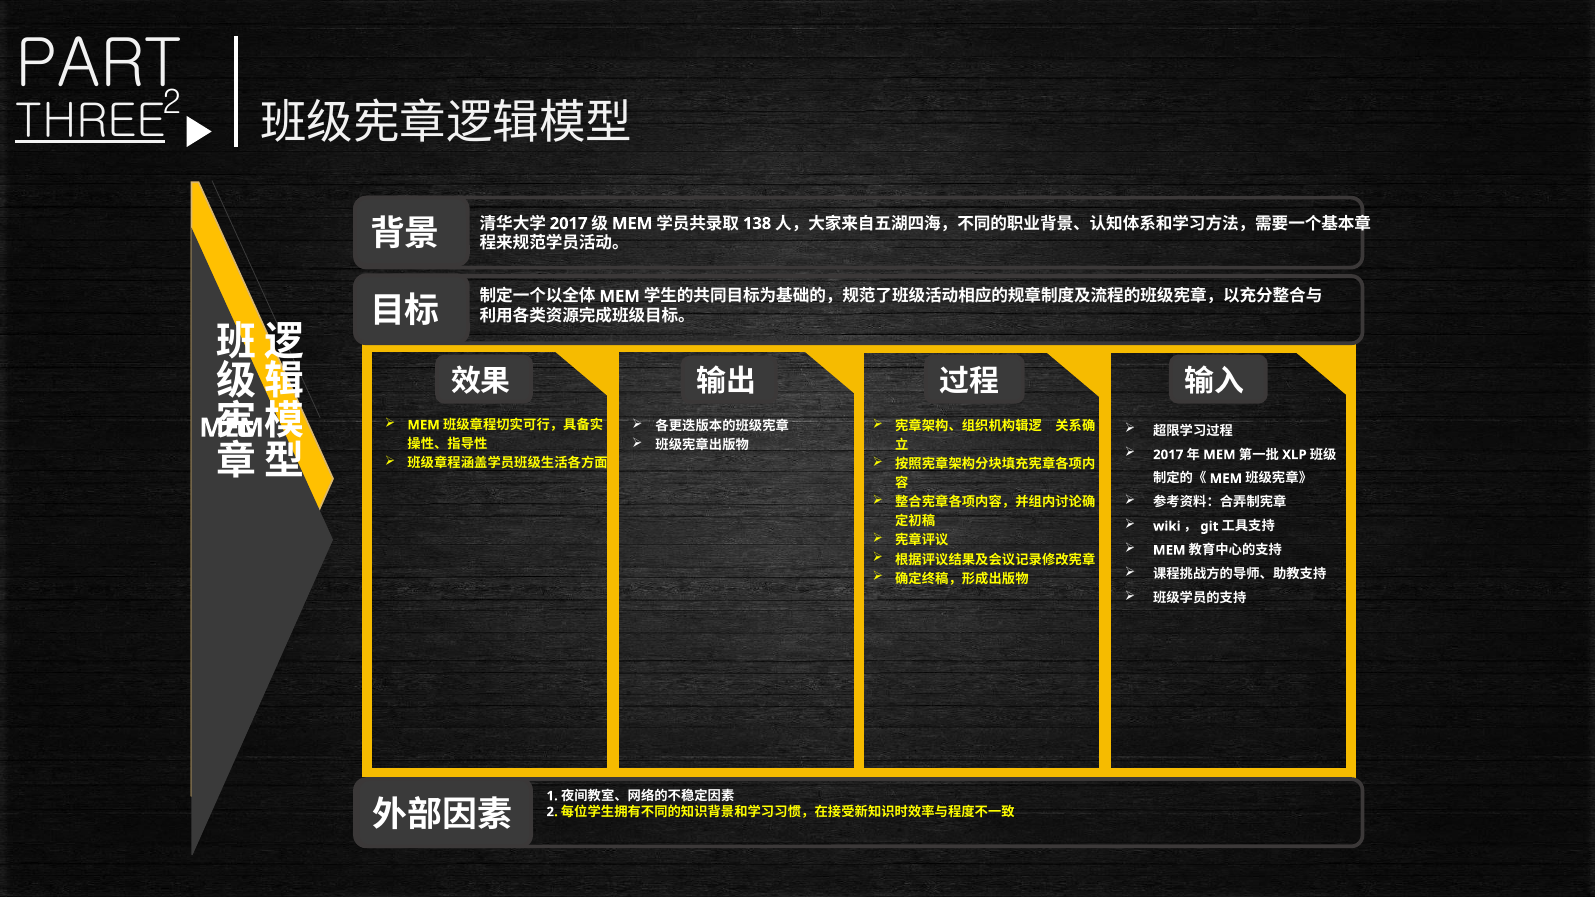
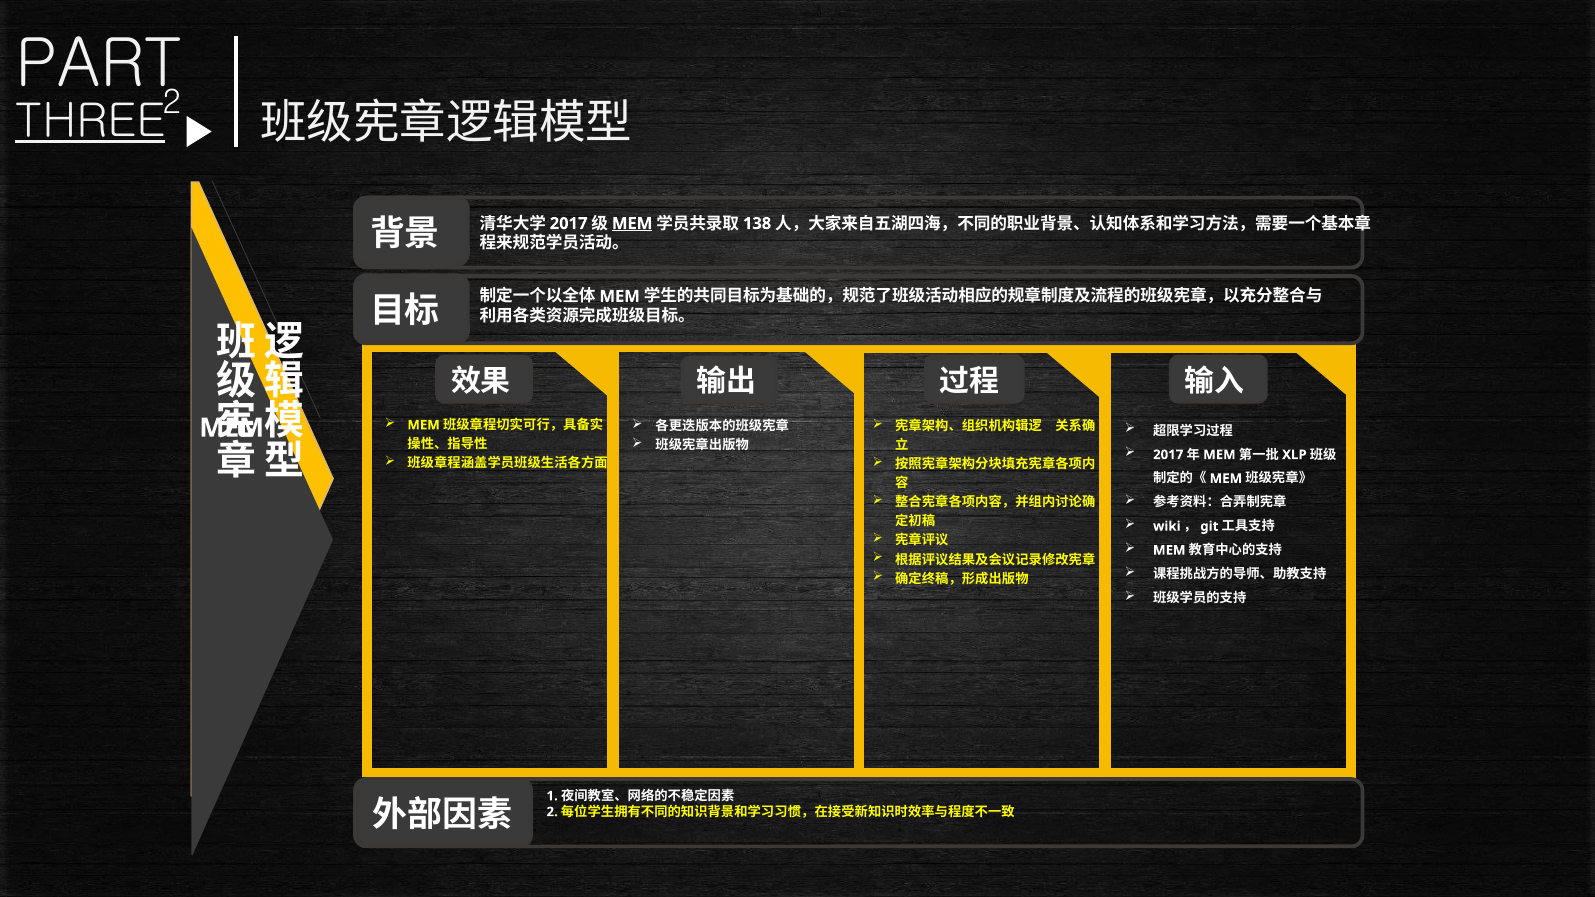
MEM at (632, 224) underline: none -> present
